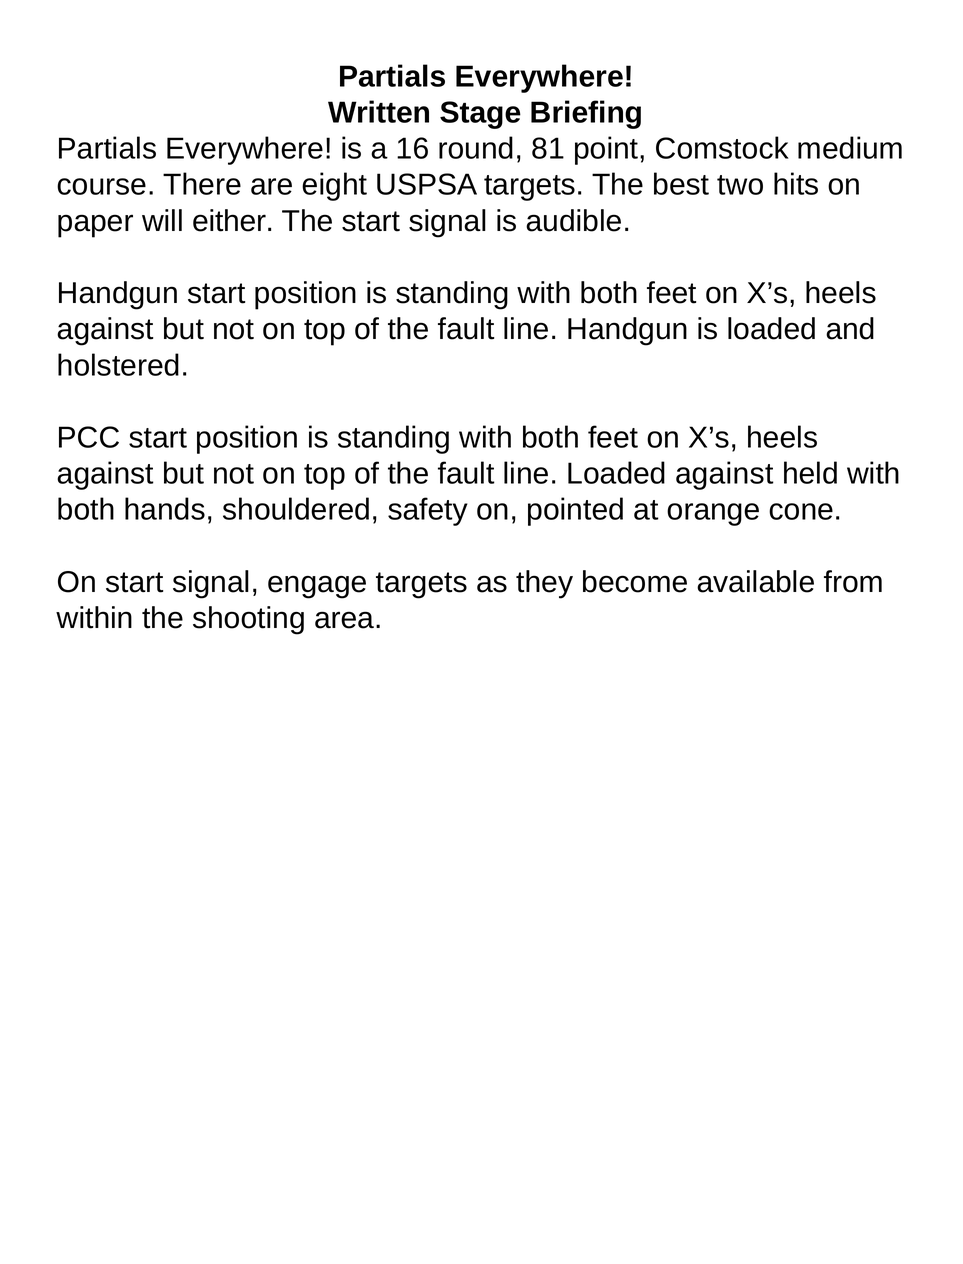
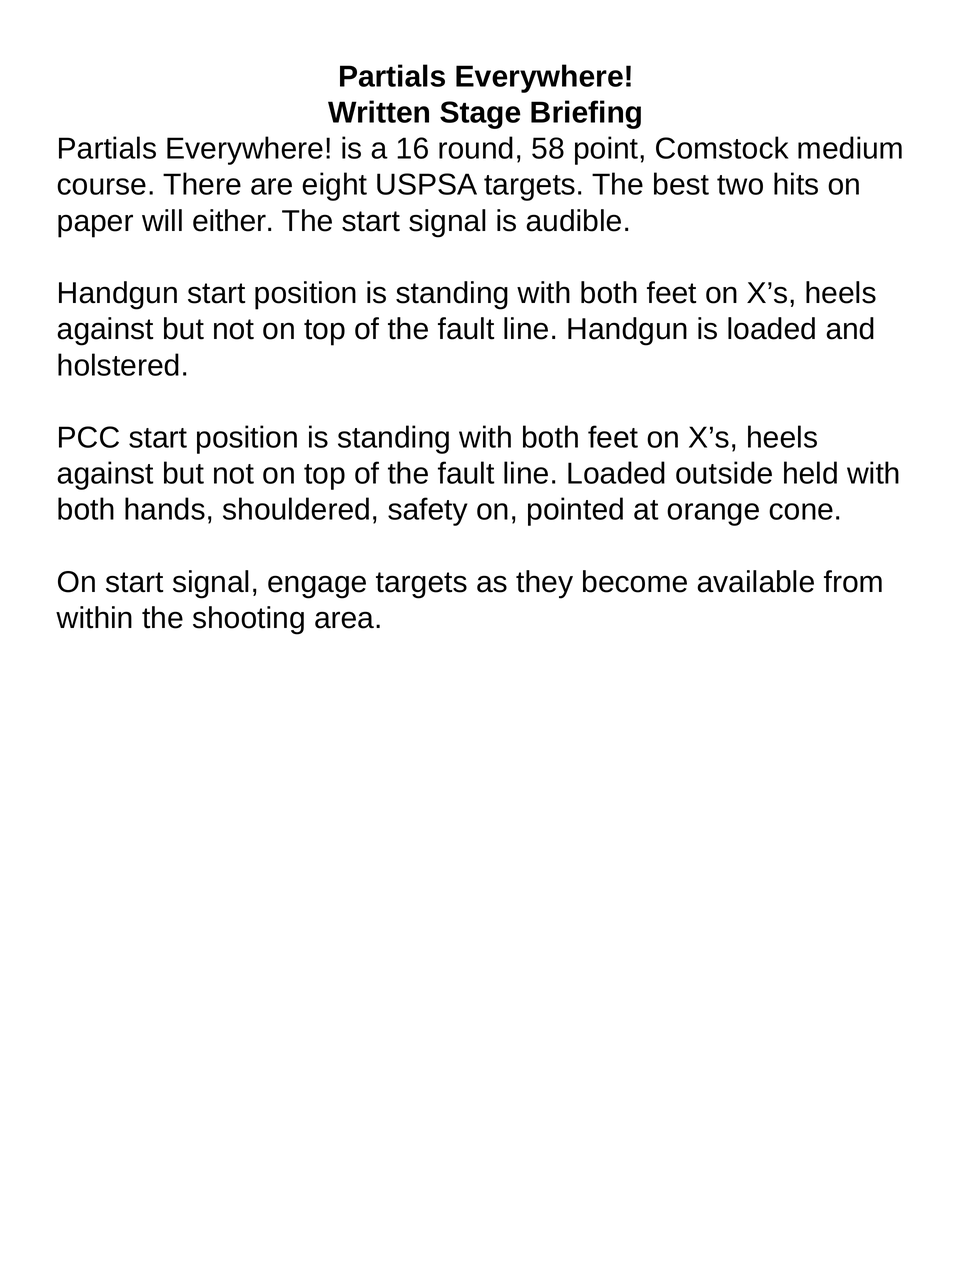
81: 81 -> 58
Loaded against: against -> outside
